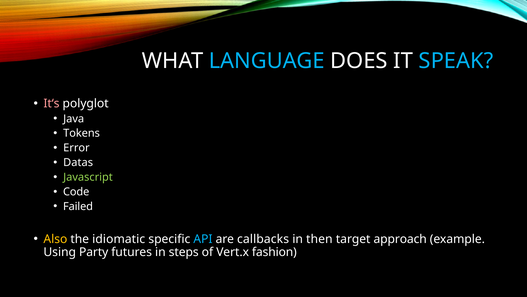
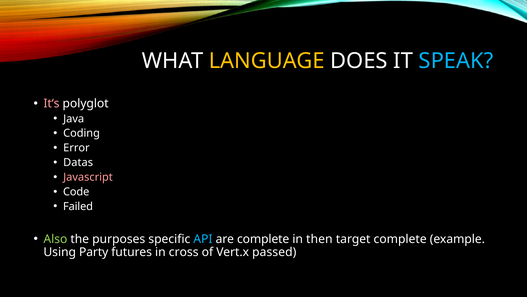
LANGUAGE colour: light blue -> yellow
Tokens: Tokens -> Coding
Javascript colour: light green -> pink
Also colour: yellow -> light green
idiomatic: idiomatic -> purposes
are callbacks: callbacks -> complete
target approach: approach -> complete
steps: steps -> cross
fashion: fashion -> passed
